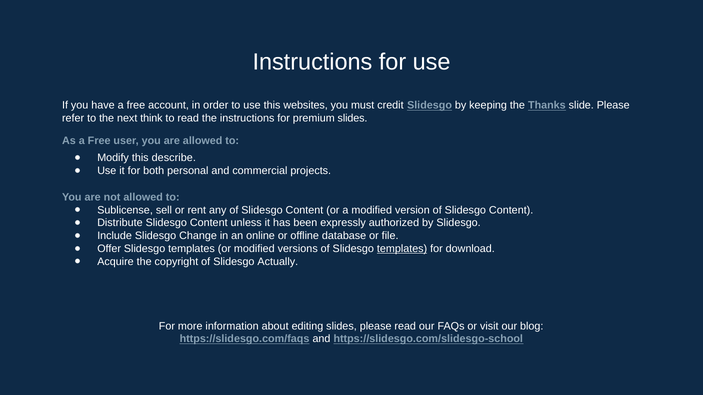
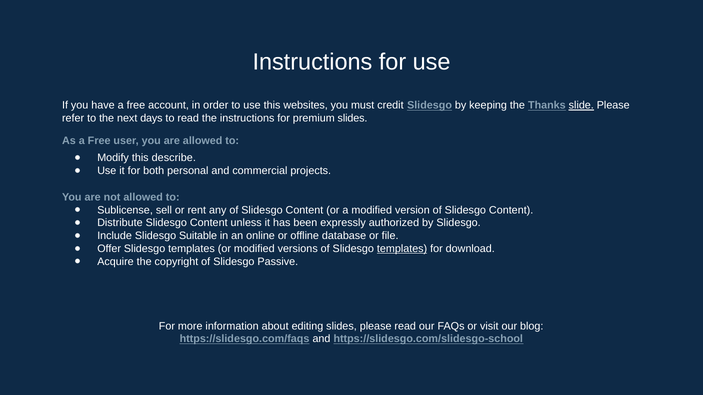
slide underline: none -> present
think: think -> days
Change: Change -> Suitable
Actually: Actually -> Passive
